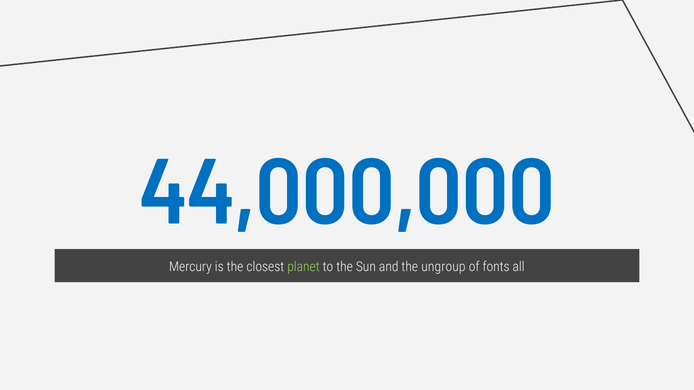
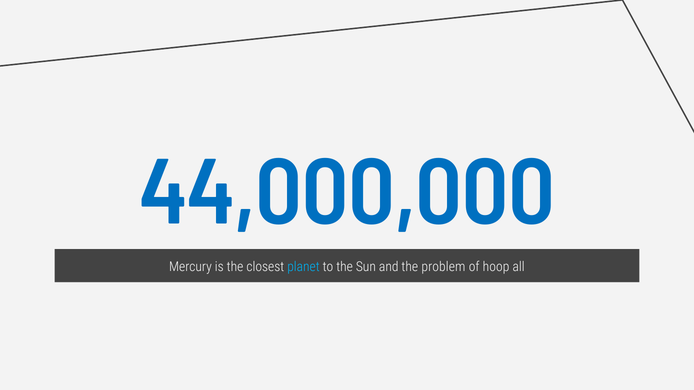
planet colour: light green -> light blue
ungroup: ungroup -> problem
fonts: fonts -> hoop
